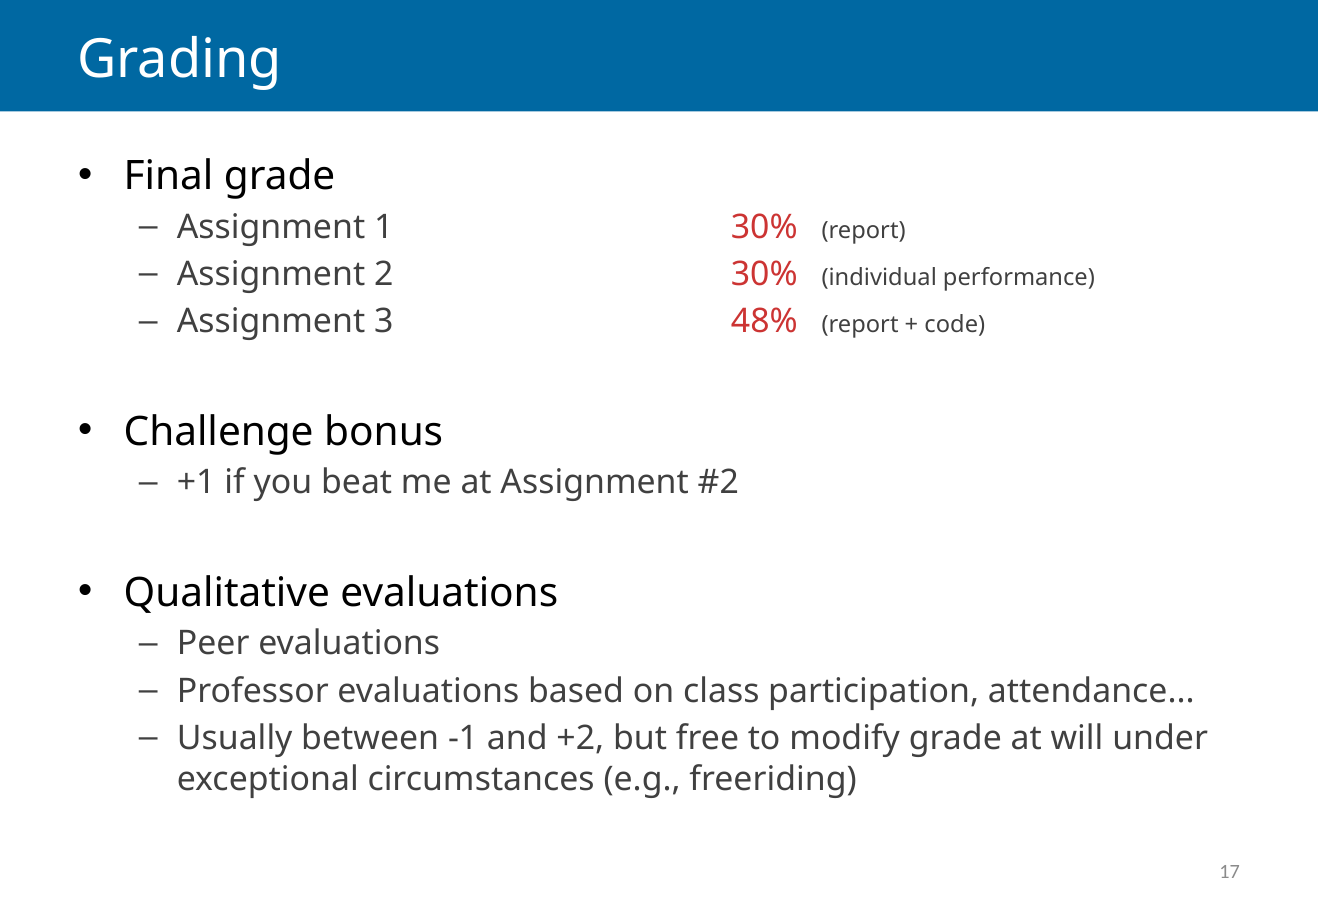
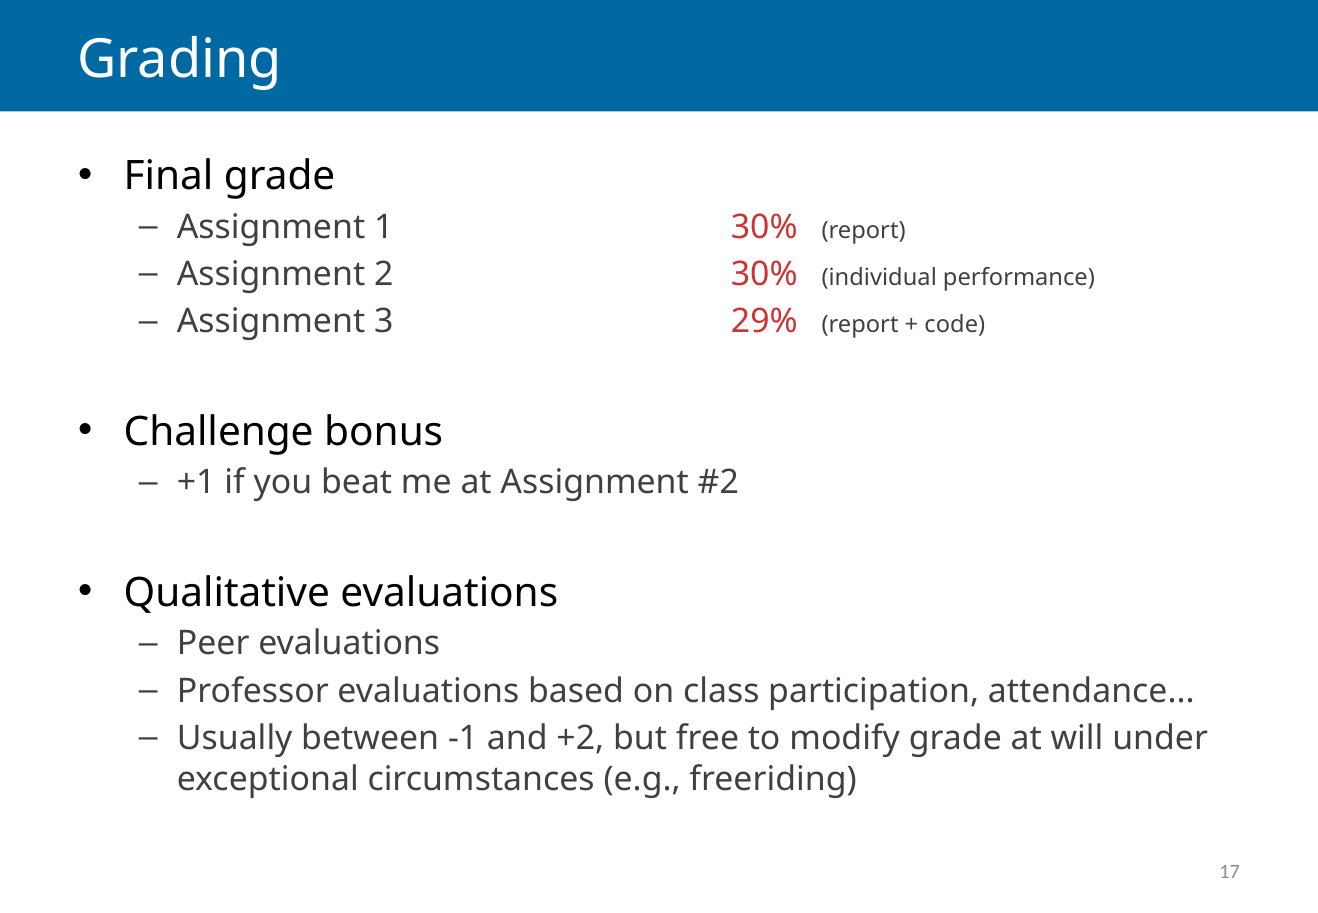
48%: 48% -> 29%
